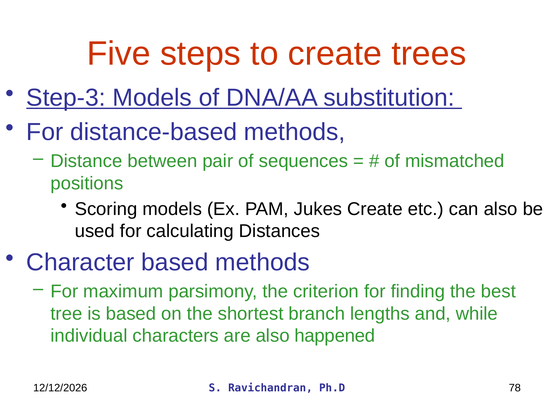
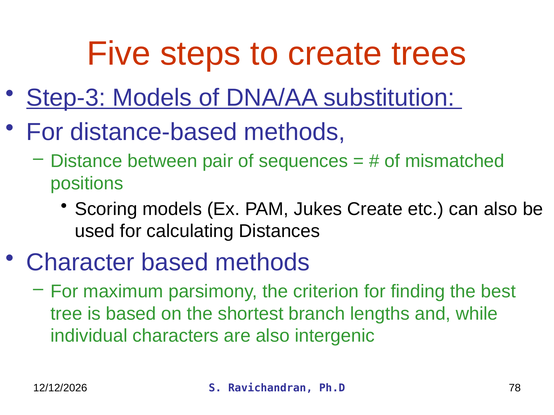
happened: happened -> intergenic
